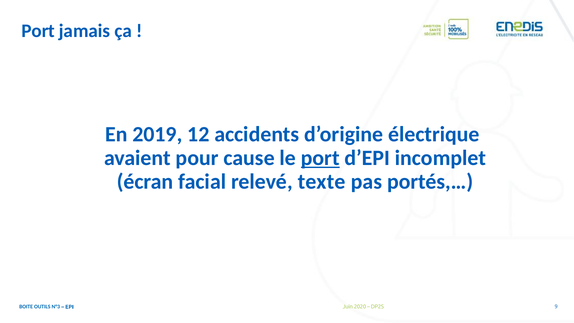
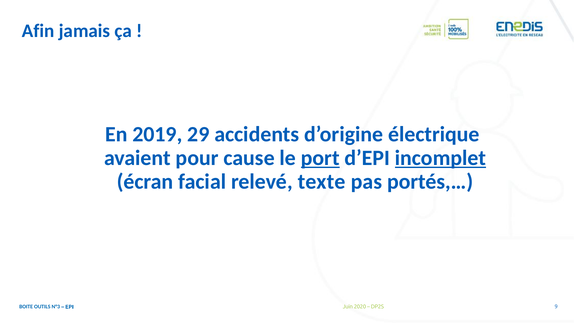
Port at (38, 31): Port -> Afin
12: 12 -> 29
incomplet underline: none -> present
